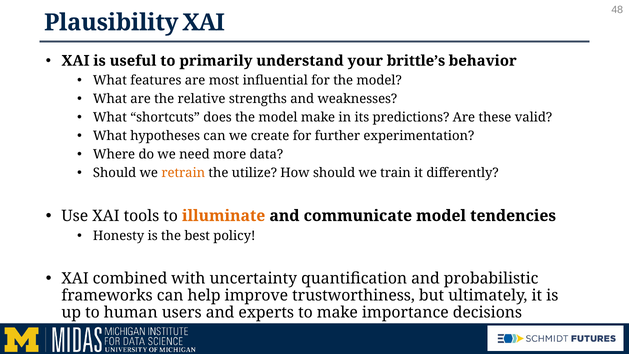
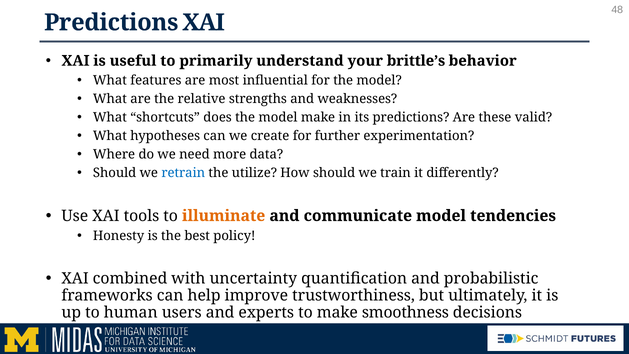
Plausibility at (111, 22): Plausibility -> Predictions
retrain colour: orange -> blue
importance: importance -> smoothness
